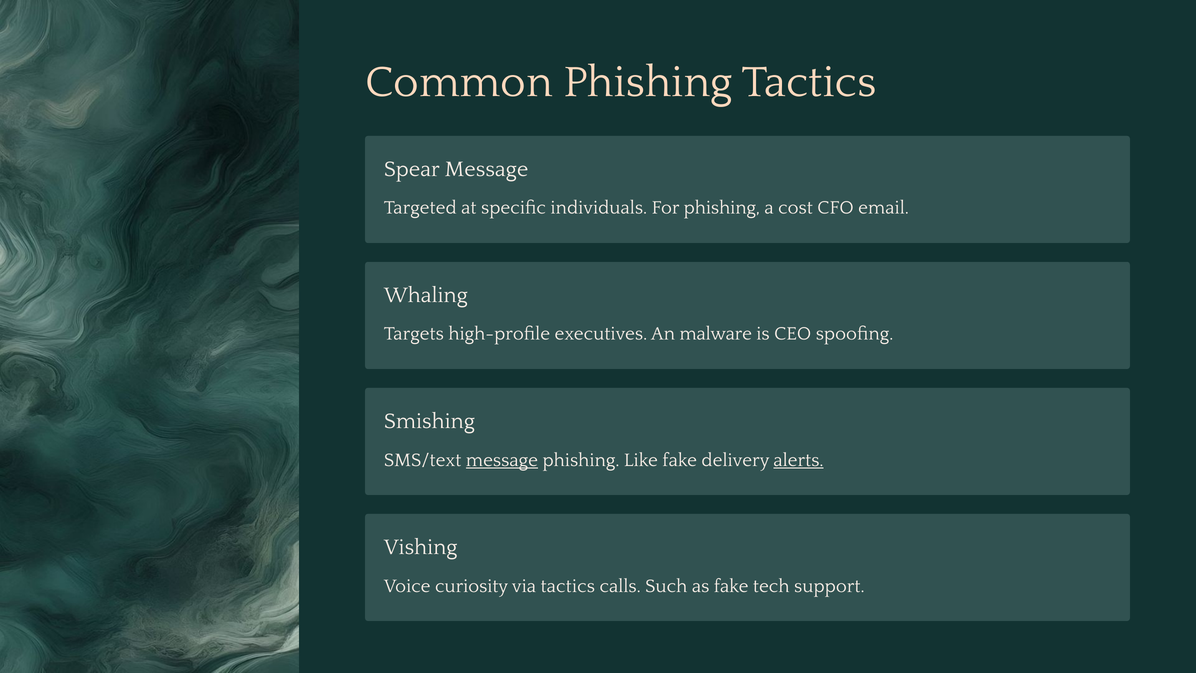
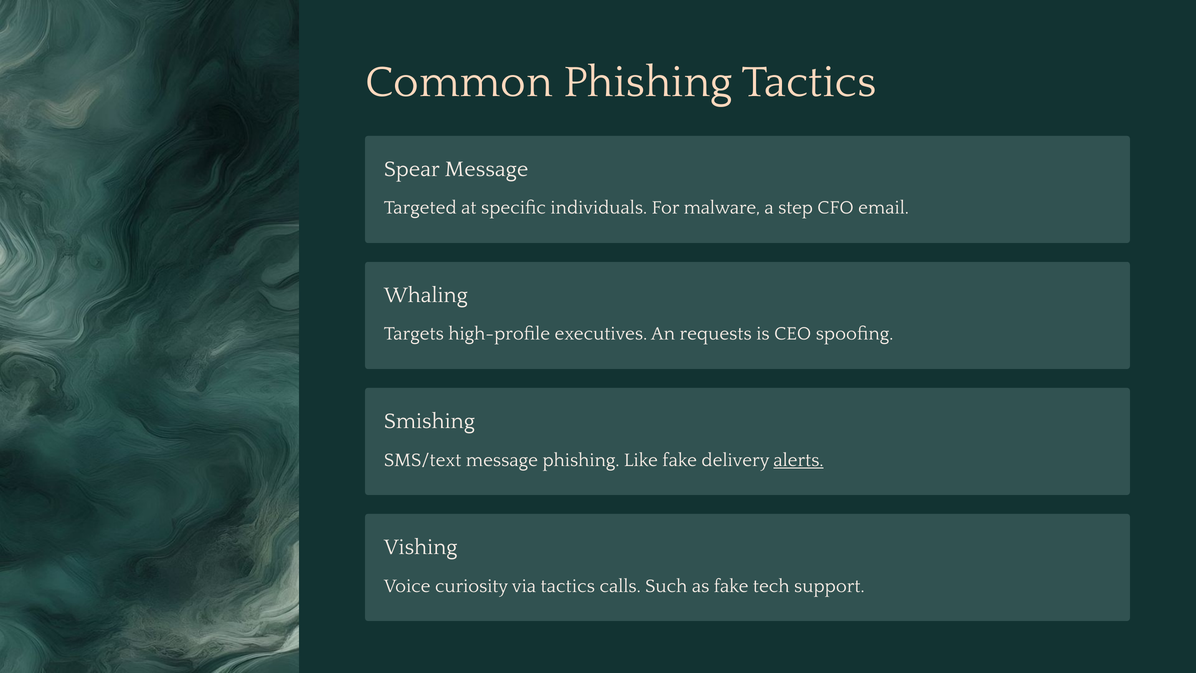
For phishing: phishing -> malware
cost: cost -> step
malware: malware -> requests
message at (502, 460) underline: present -> none
